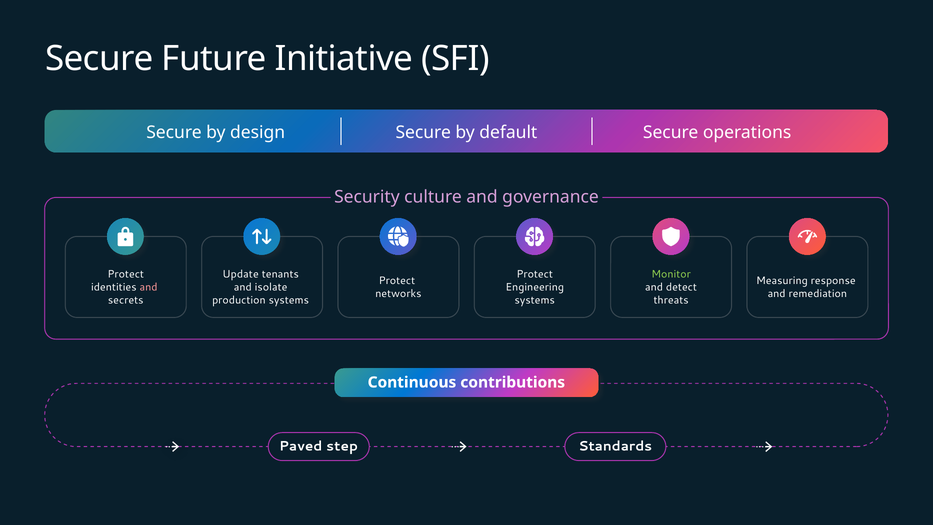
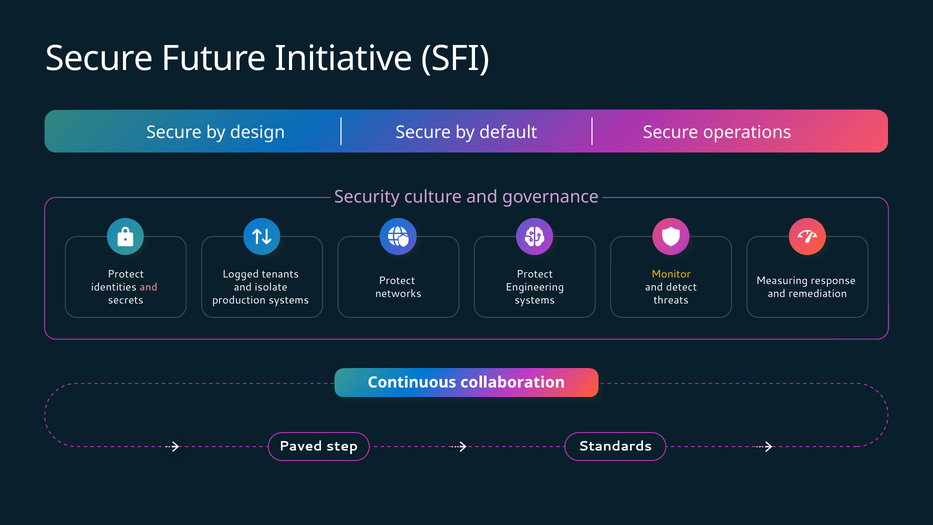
Update: Update -> Logged
Monitor colour: light green -> yellow
contributions: contributions -> collaboration
